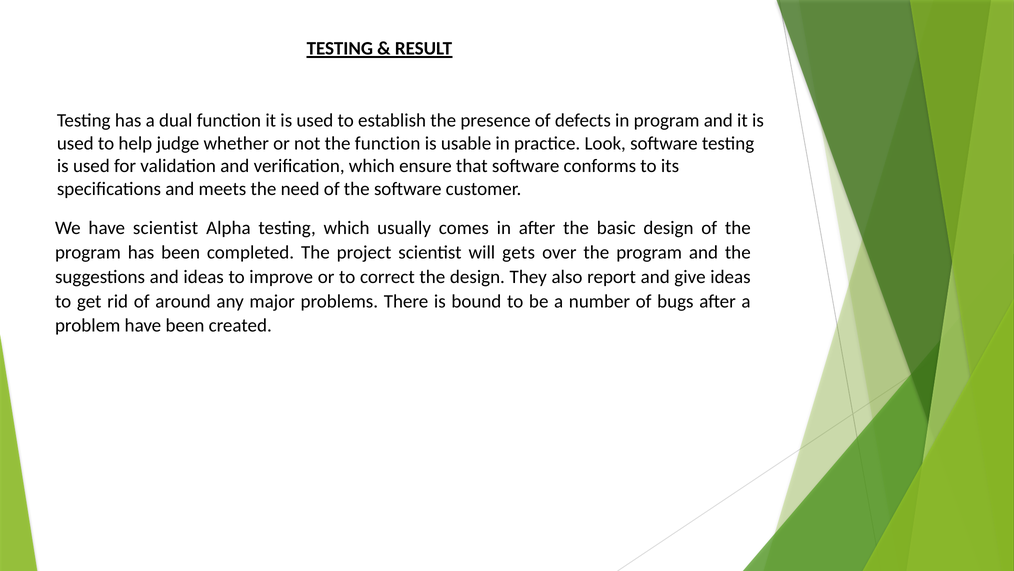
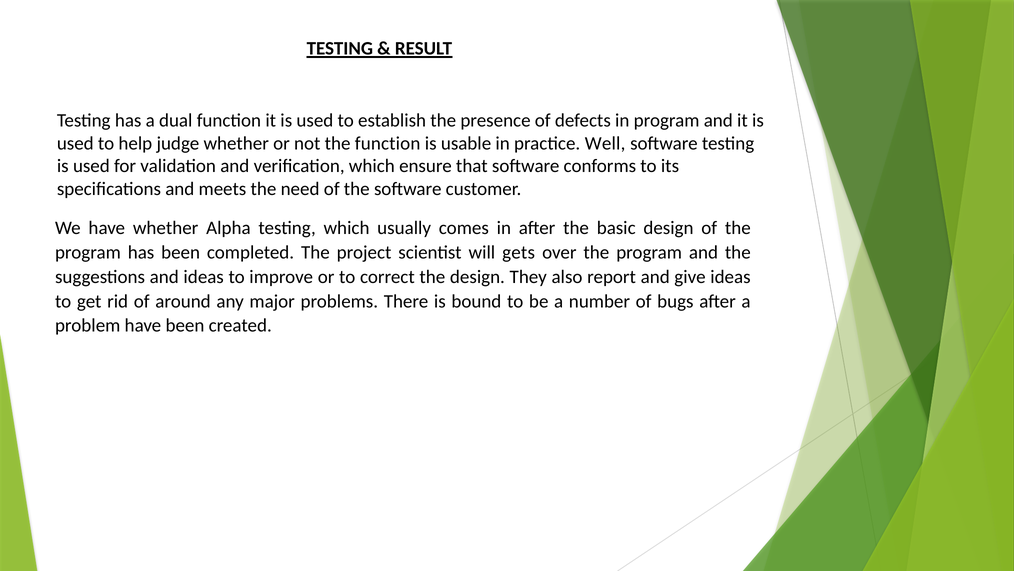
Look: Look -> Well
have scientist: scientist -> whether
